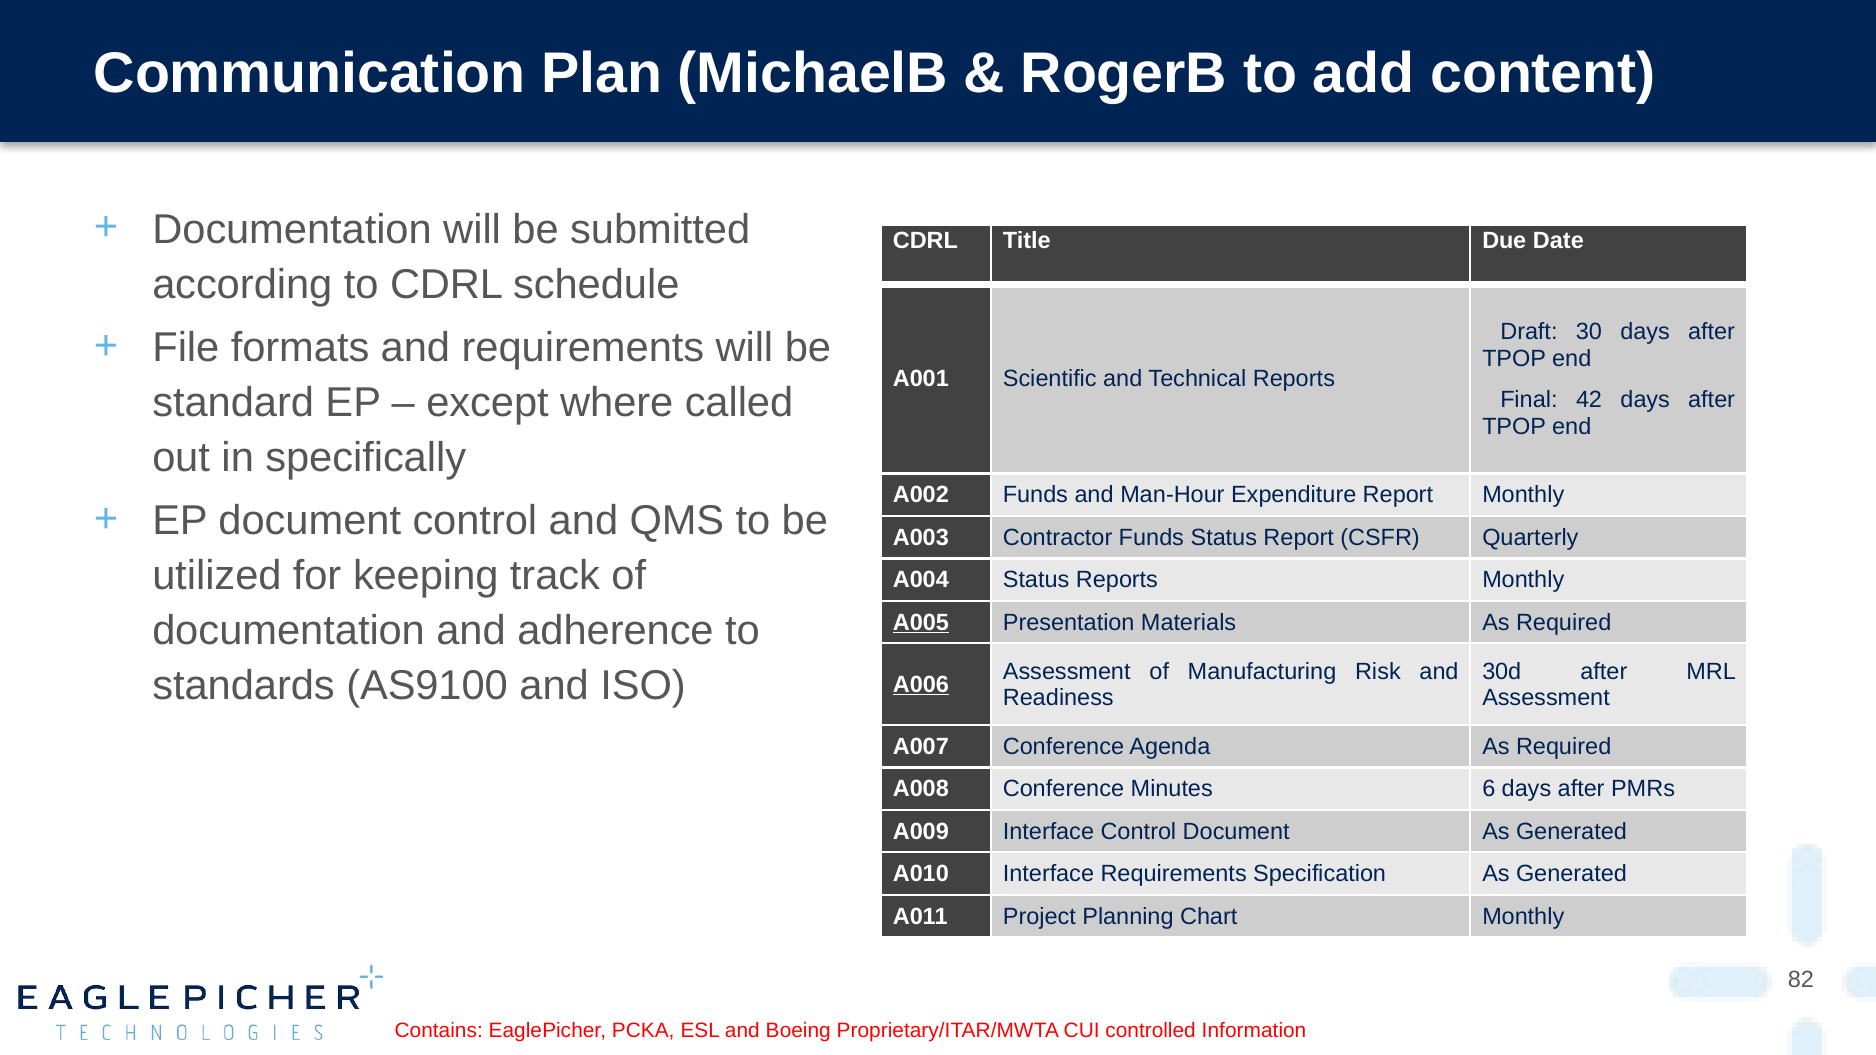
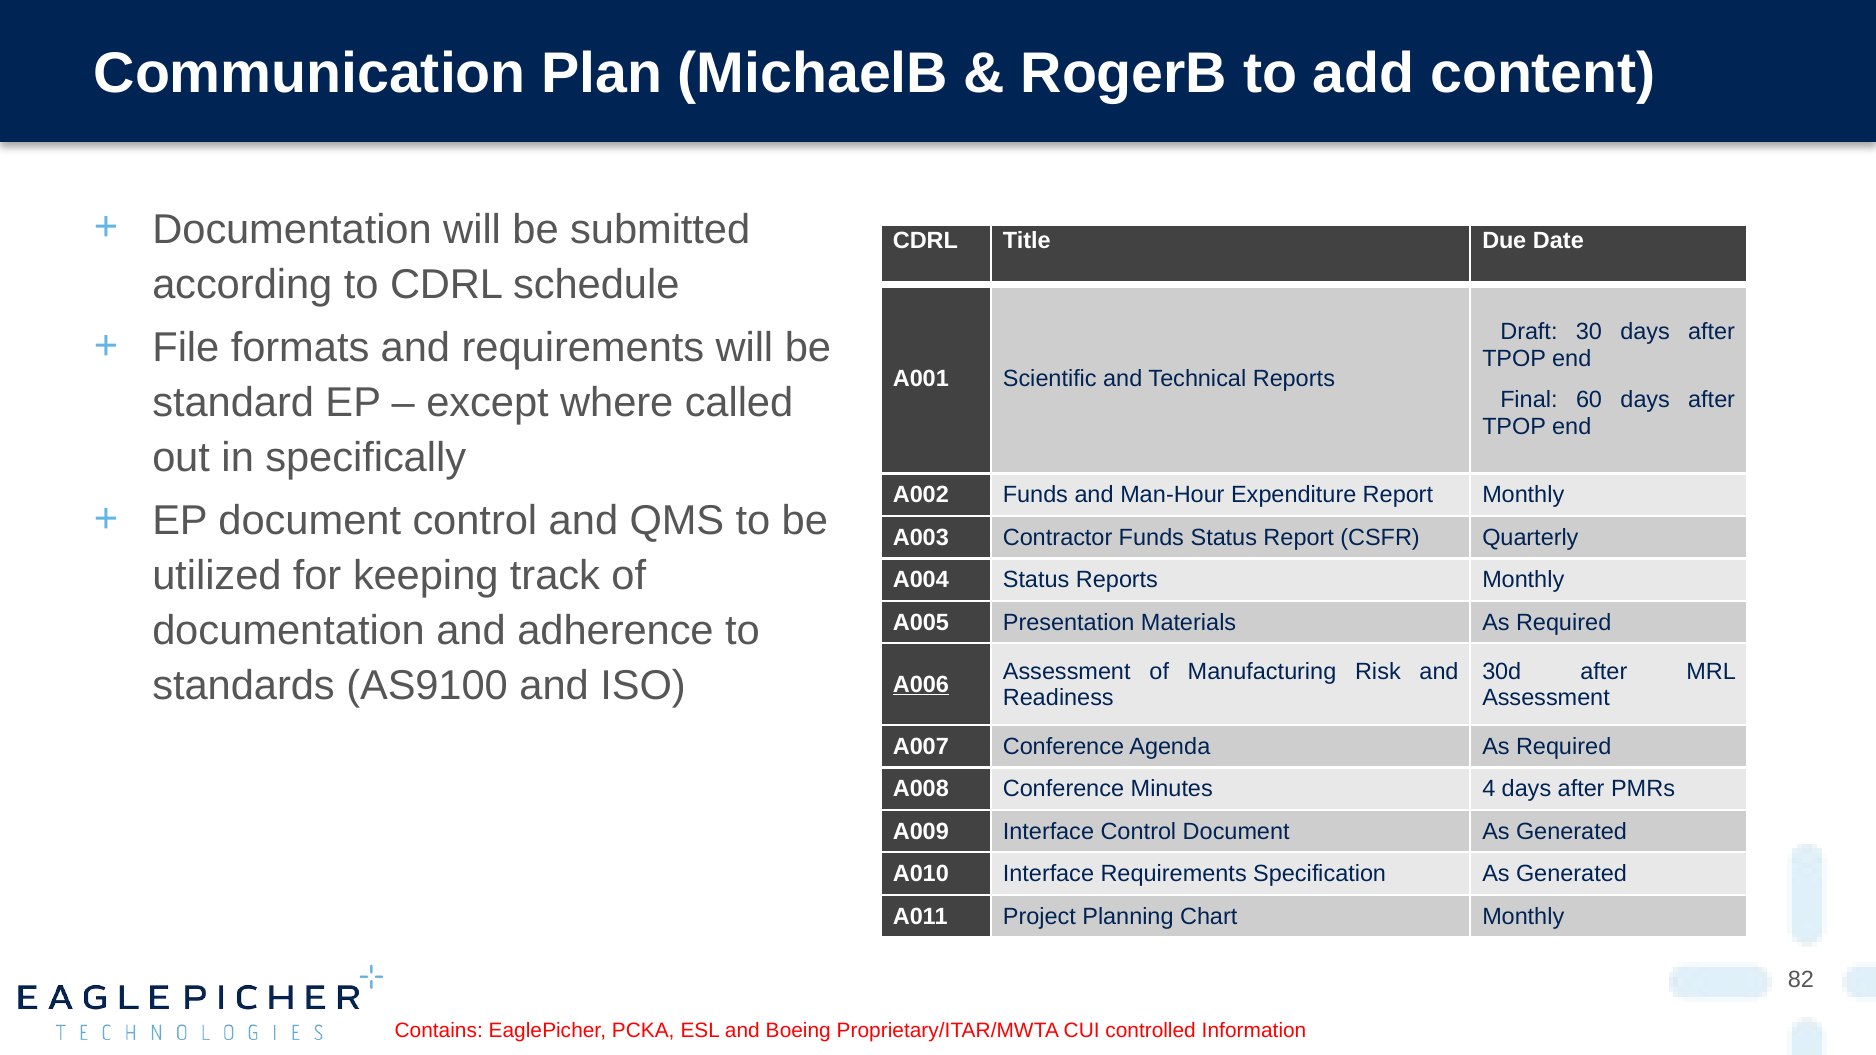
42: 42 -> 60
A005 underline: present -> none
6: 6 -> 4
